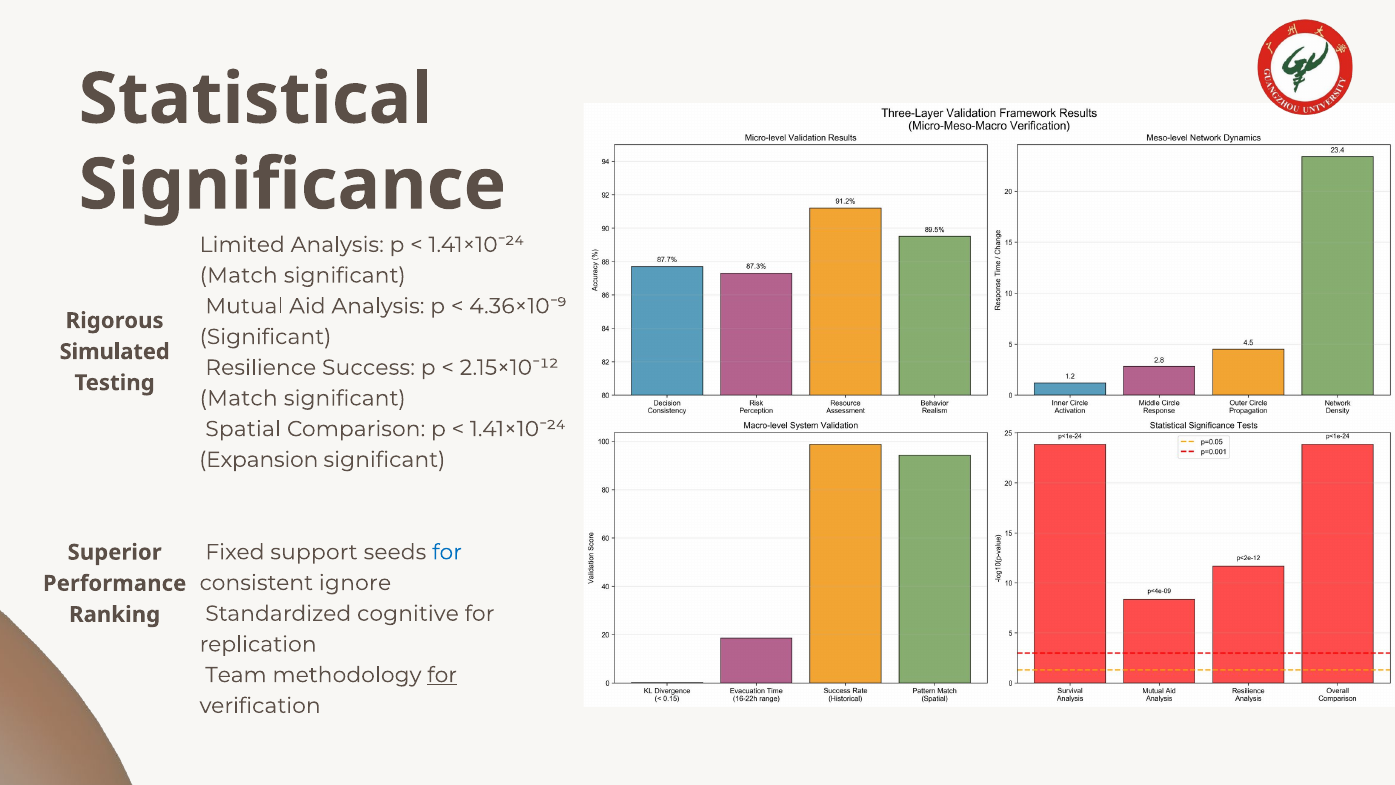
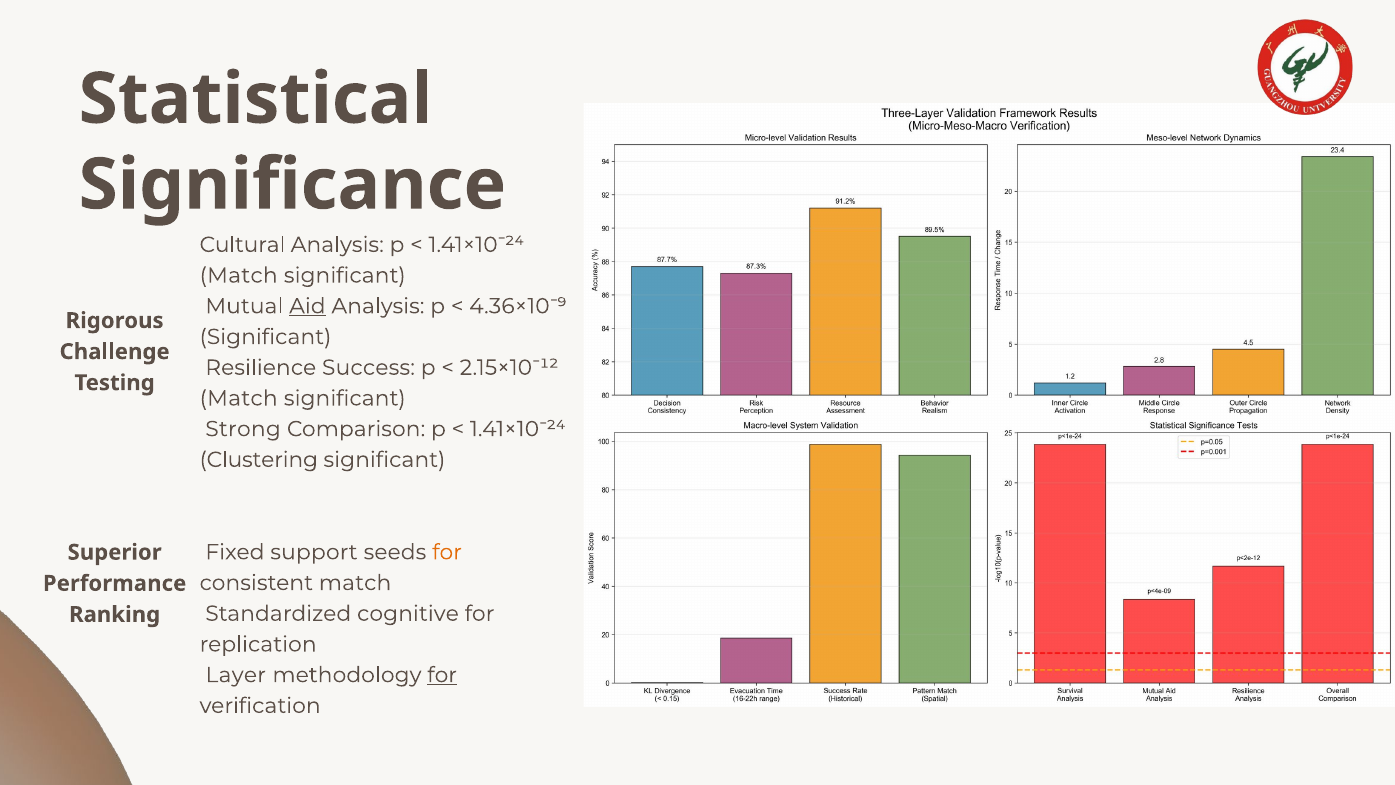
Limited: Limited -> Cultural
Aid underline: none -> present
Simulated: Simulated -> Challenge
Spatial: Spatial -> Strong
Expansion: Expansion -> Clustering
for at (447, 552) colour: blue -> orange
consistent ignore: ignore -> match
Team: Team -> Layer
